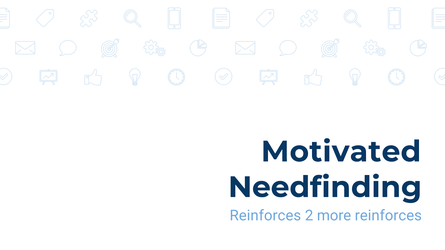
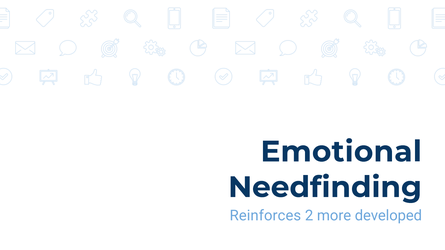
Motivated: Motivated -> Emotional
more reinforces: reinforces -> developed
